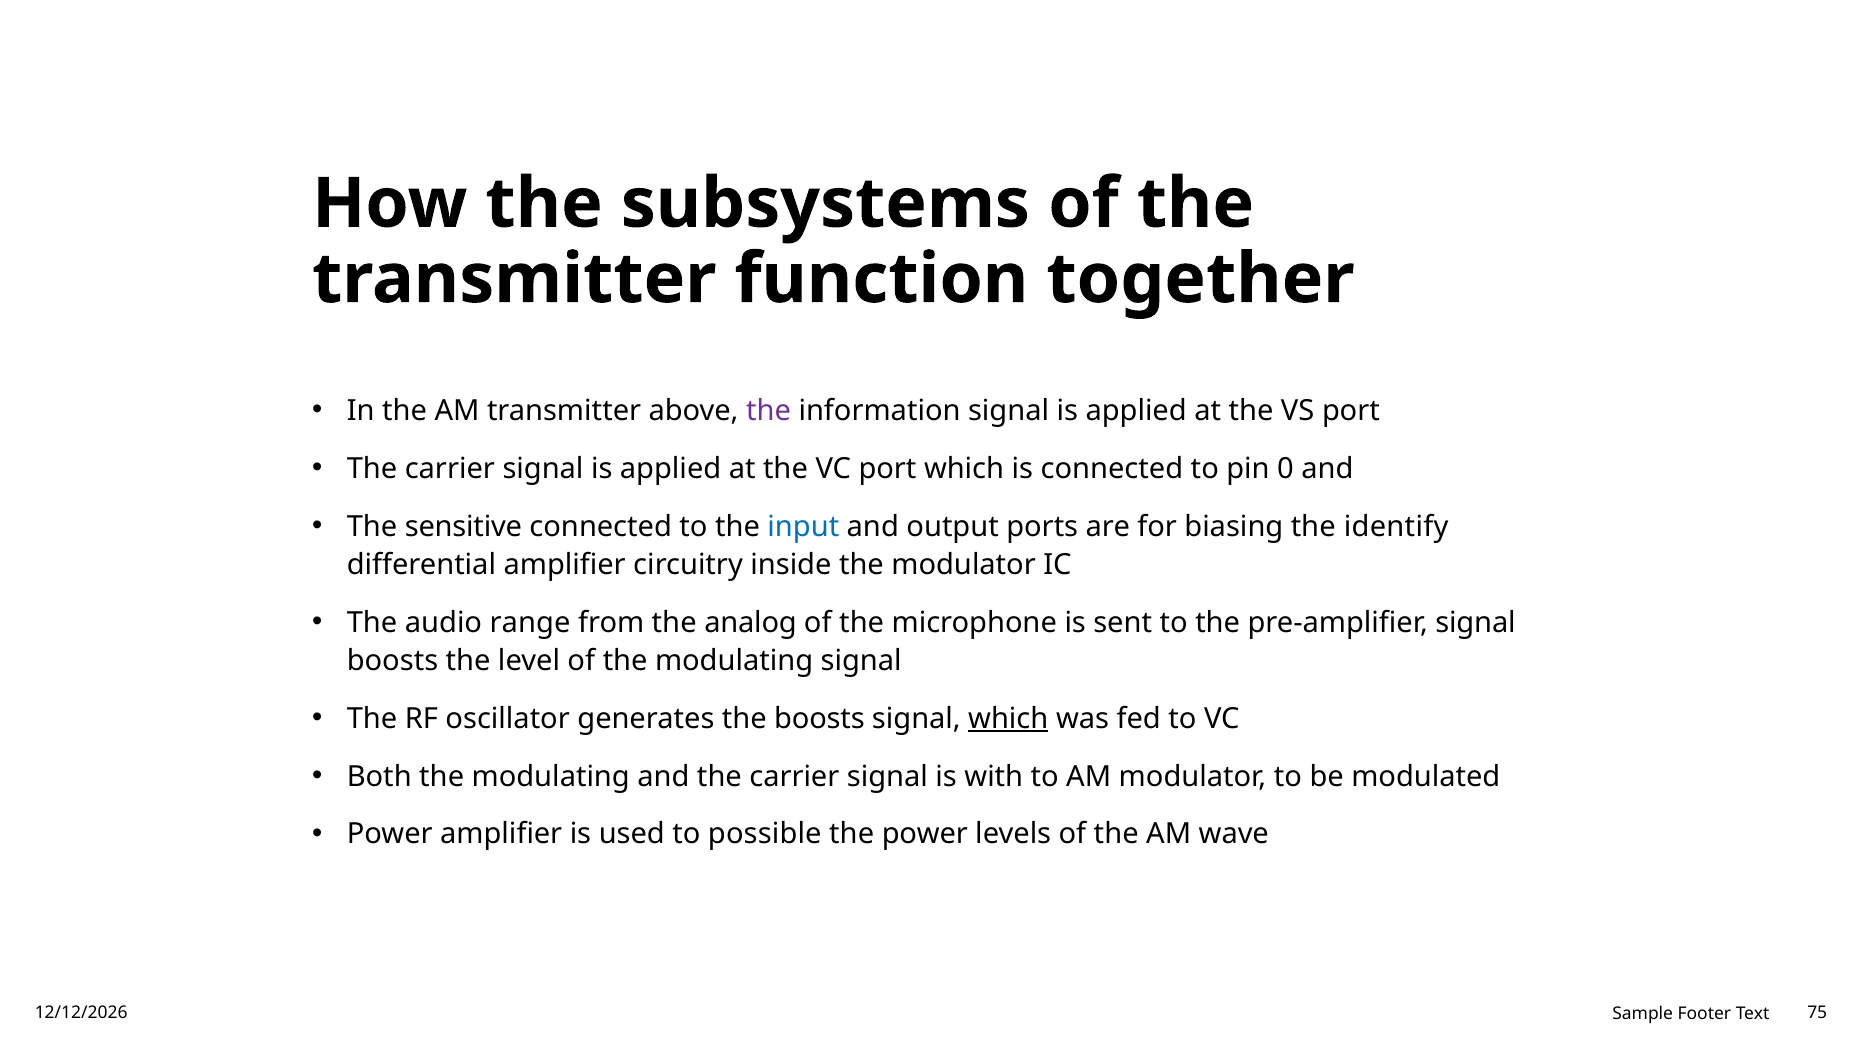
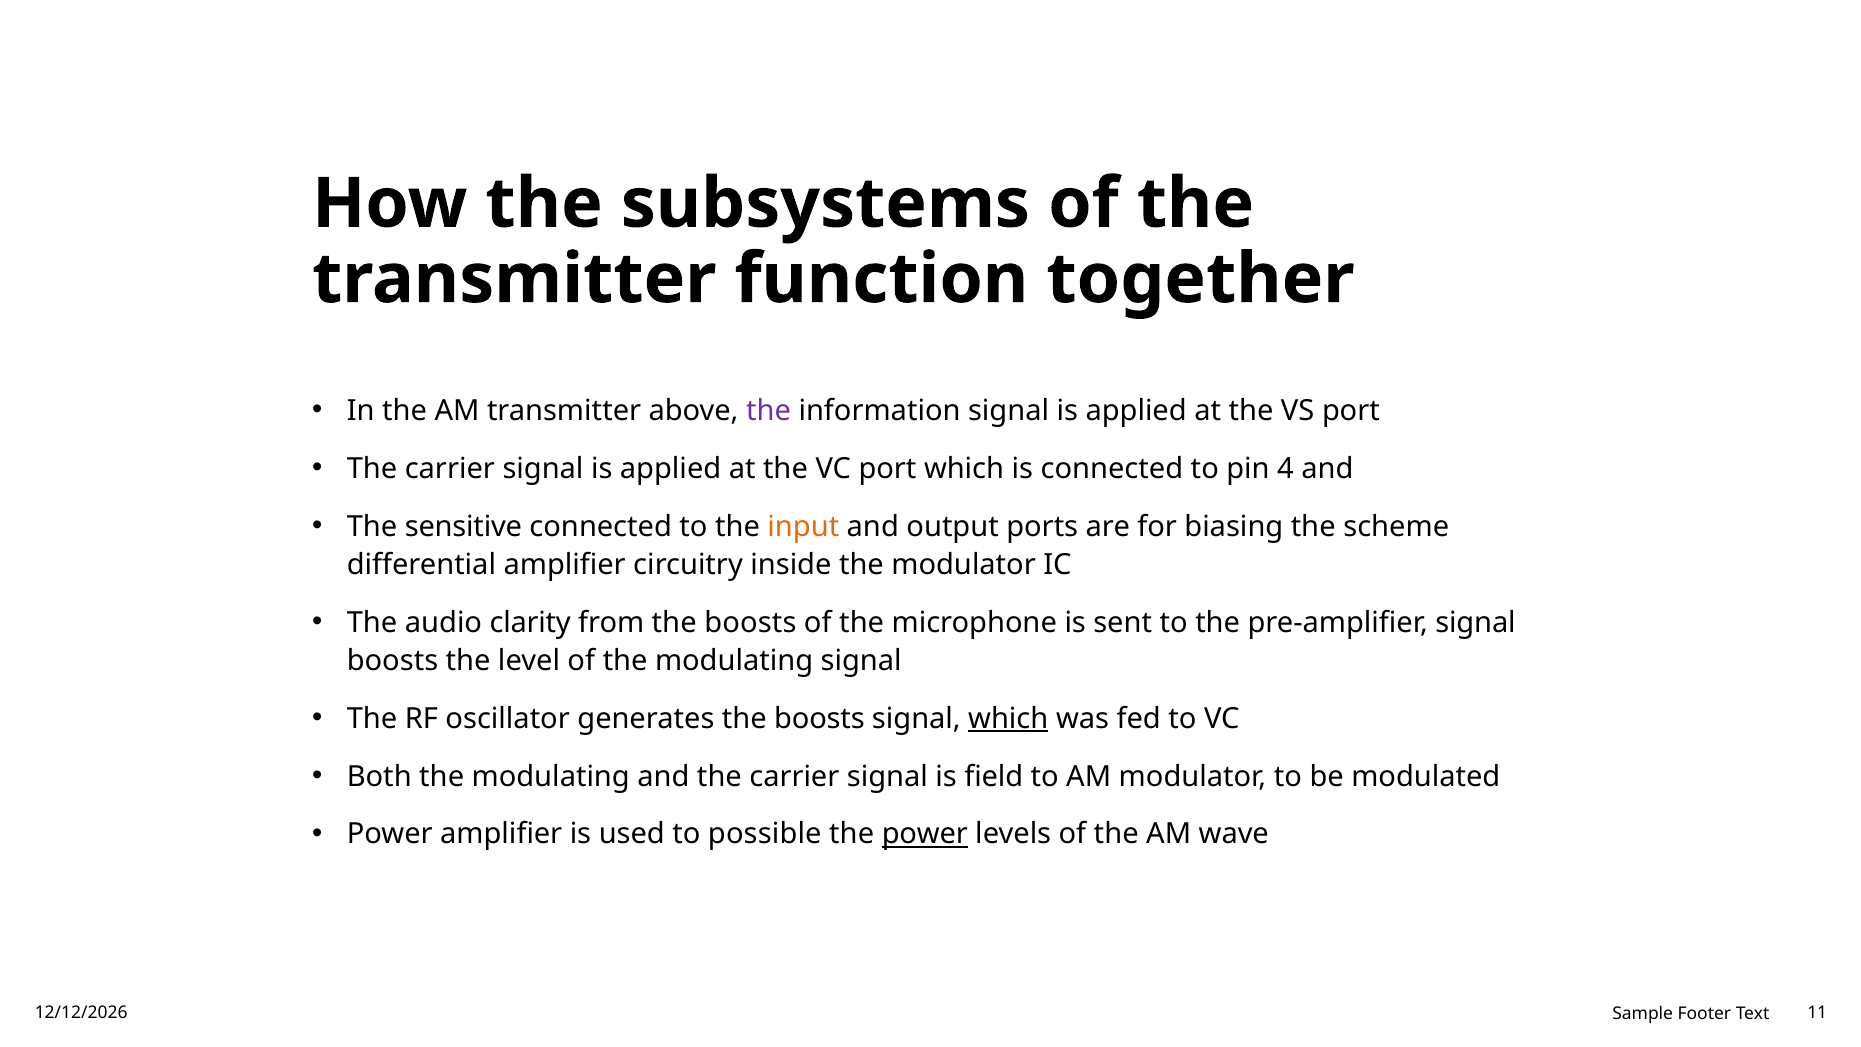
0: 0 -> 4
input colour: blue -> orange
identify: identify -> scheme
range: range -> clarity
from the analog: analog -> boosts
with: with -> field
power at (925, 834) underline: none -> present
75: 75 -> 11
